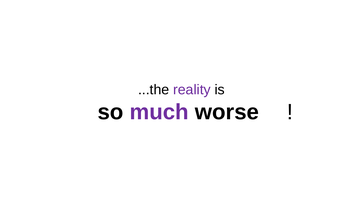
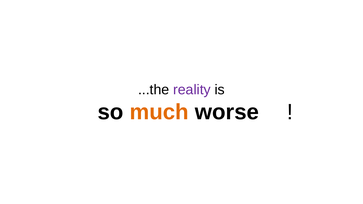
much colour: purple -> orange
